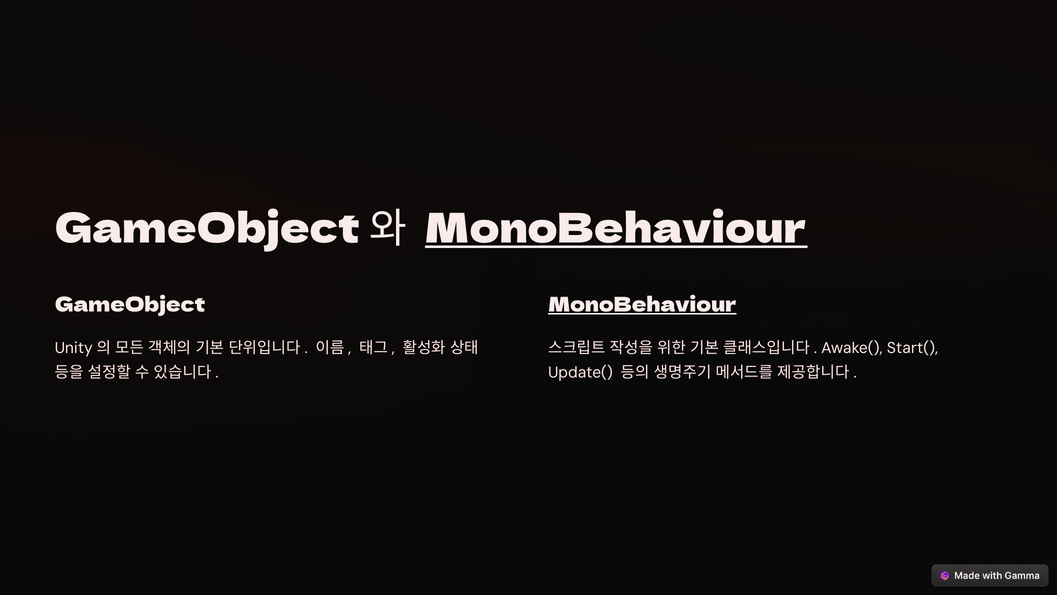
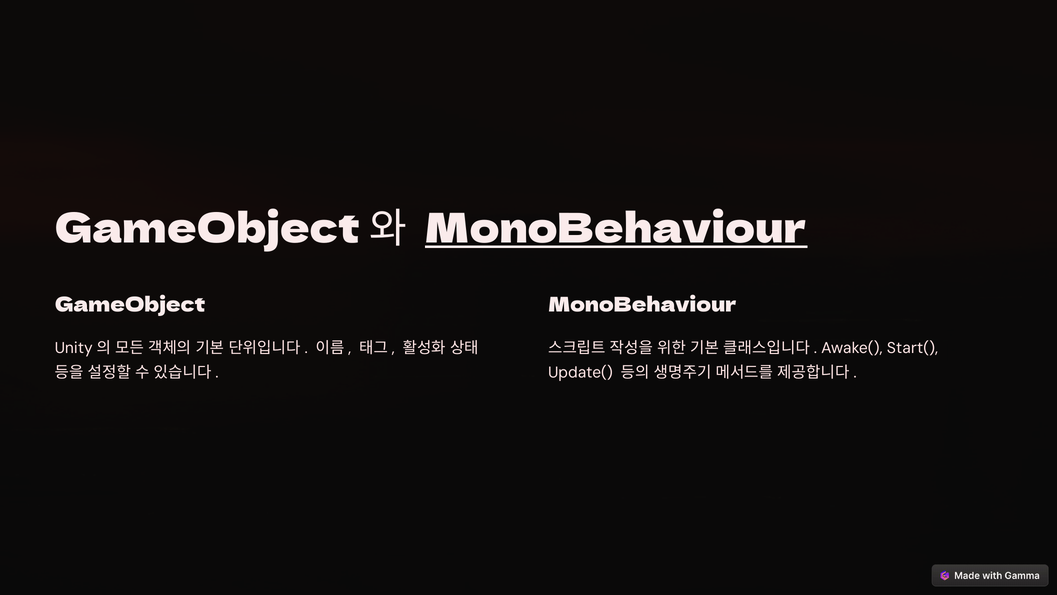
MonoBehaviour at (642, 305) underline: present -> none
